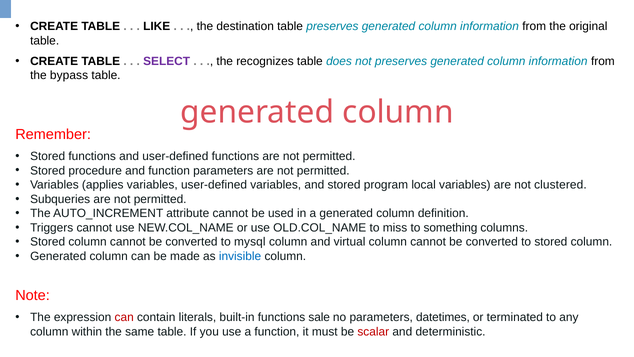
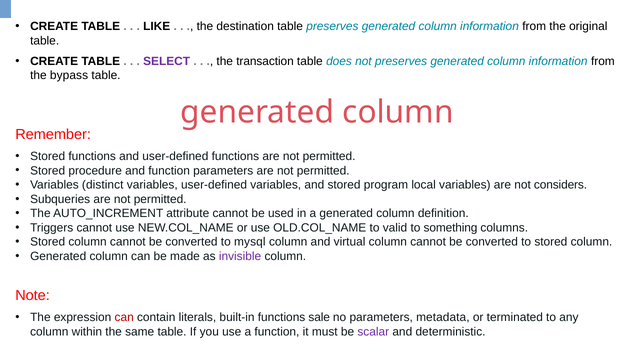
recognizes: recognizes -> transaction
applies: applies -> distinct
clustered: clustered -> considers
miss: miss -> valid
invisible colour: blue -> purple
datetimes: datetimes -> metadata
scalar colour: red -> purple
